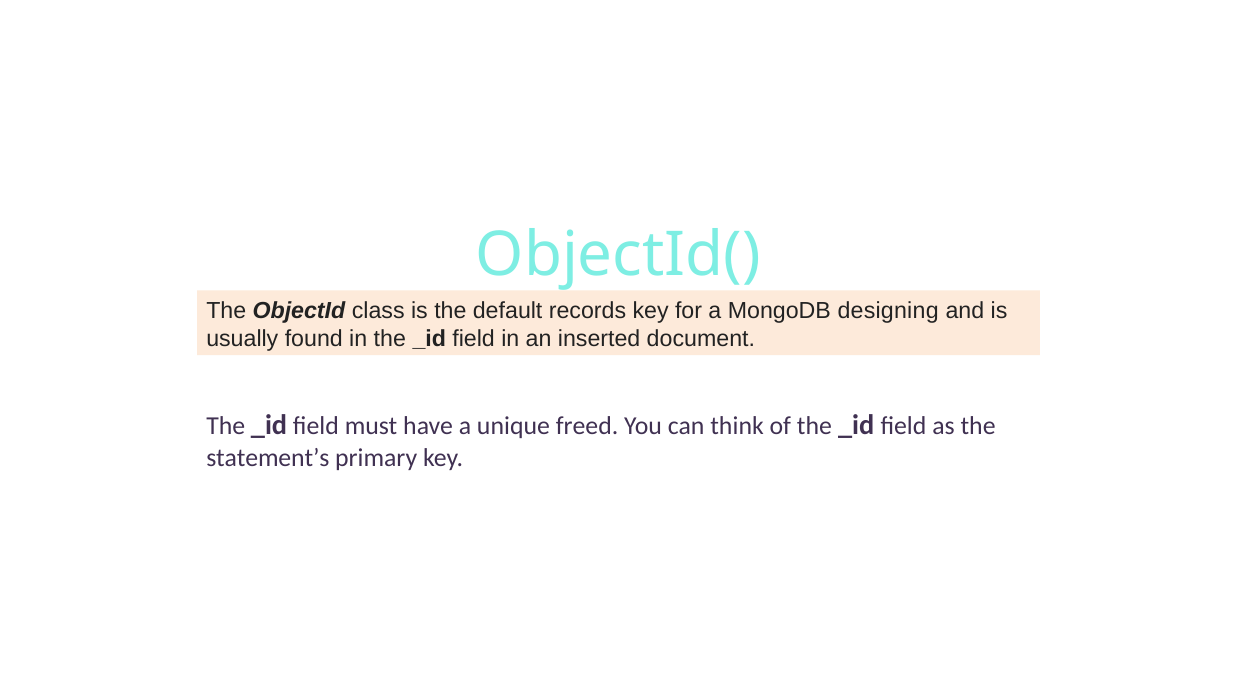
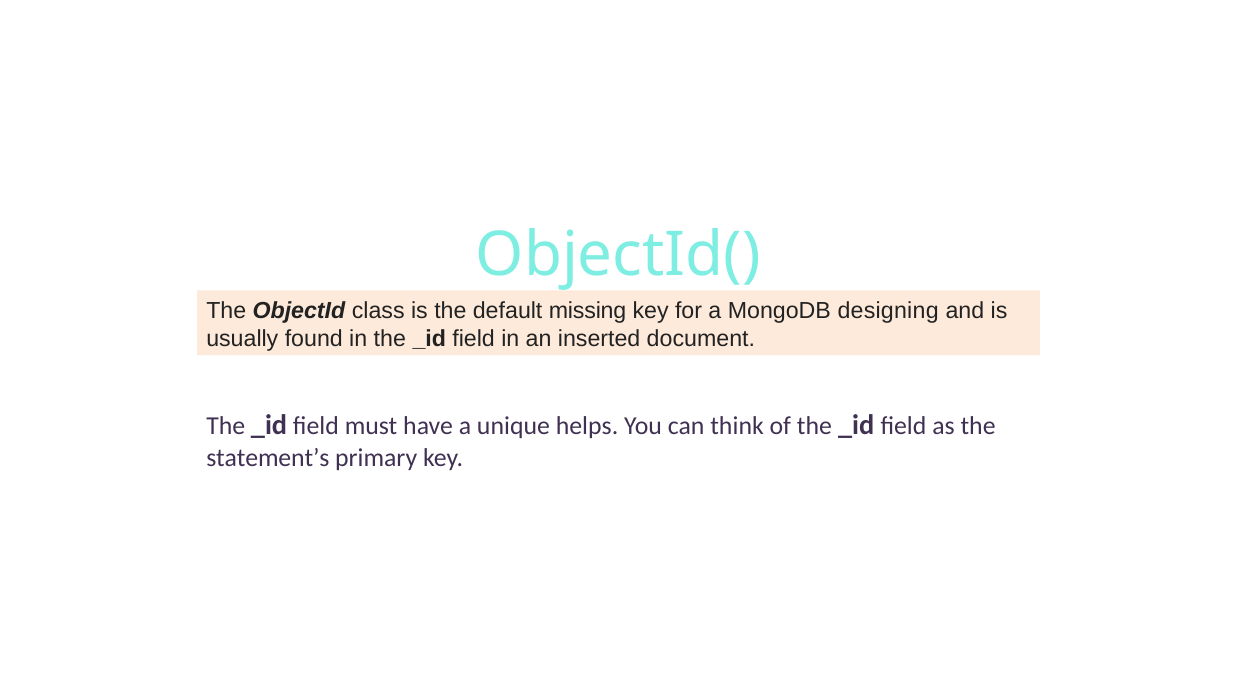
records: records -> missing
freed: freed -> helps
